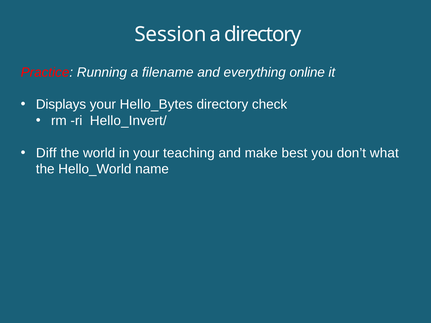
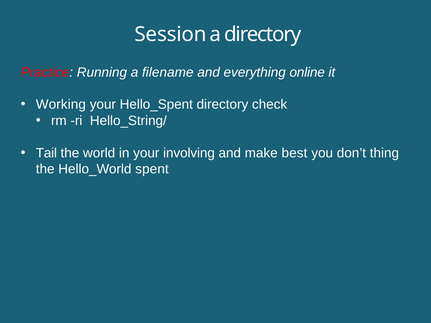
Displays: Displays -> Working
Hello_Bytes: Hello_Bytes -> Hello_Spent
Hello_Invert/: Hello_Invert/ -> Hello_String/
Diff: Diff -> Tail
teaching: teaching -> involving
what: what -> thing
name: name -> spent
